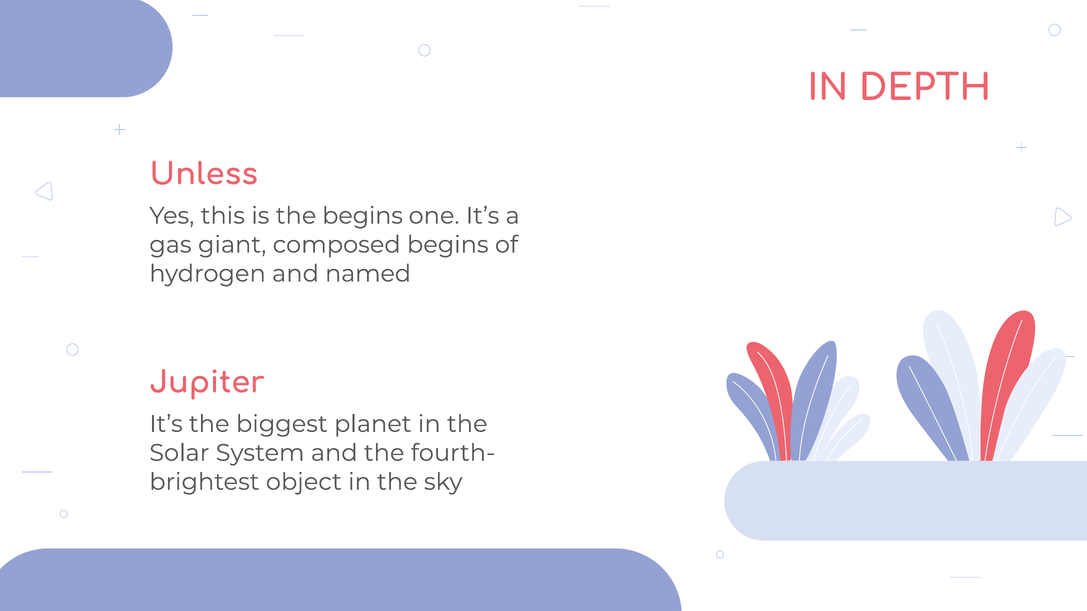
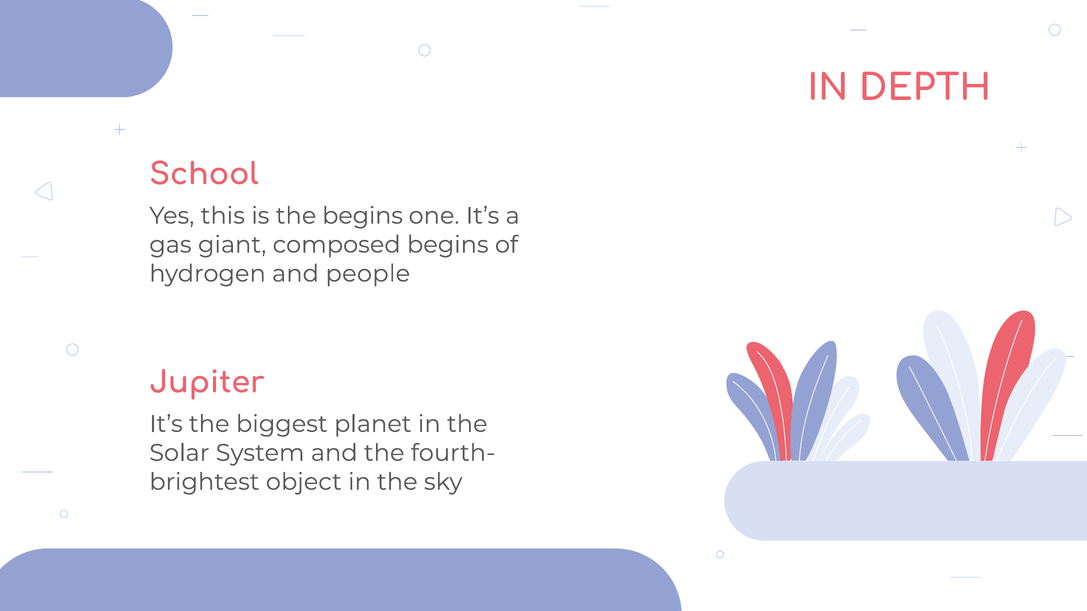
Unless: Unless -> School
named: named -> people
